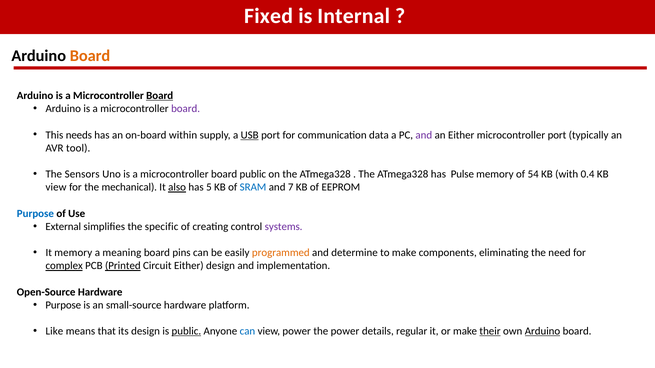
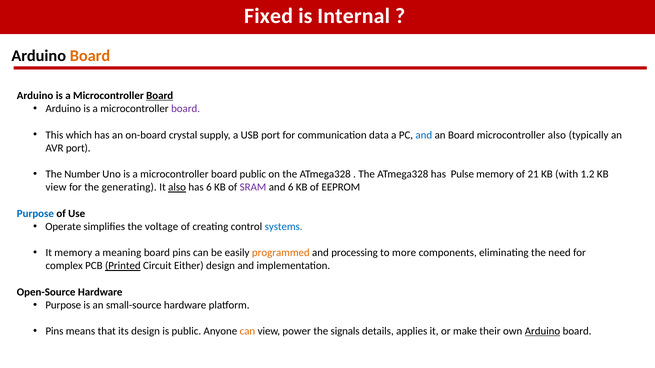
needs: needs -> which
within: within -> crystal
USB underline: present -> none
and at (424, 135) colour: purple -> blue
an Either: Either -> Board
microcontroller port: port -> also
AVR tool: tool -> port
Sensors: Sensors -> Number
54: 54 -> 21
0.4: 0.4 -> 1.2
mechanical: mechanical -> generating
has 5: 5 -> 6
SRAM colour: blue -> purple
and 7: 7 -> 6
External: External -> Operate
specific: specific -> voltage
systems colour: purple -> blue
determine: determine -> processing
to make: make -> more
complex underline: present -> none
Like at (54, 332): Like -> Pins
public at (186, 332) underline: present -> none
can at (247, 332) colour: blue -> orange
the power: power -> signals
regular: regular -> applies
their underline: present -> none
